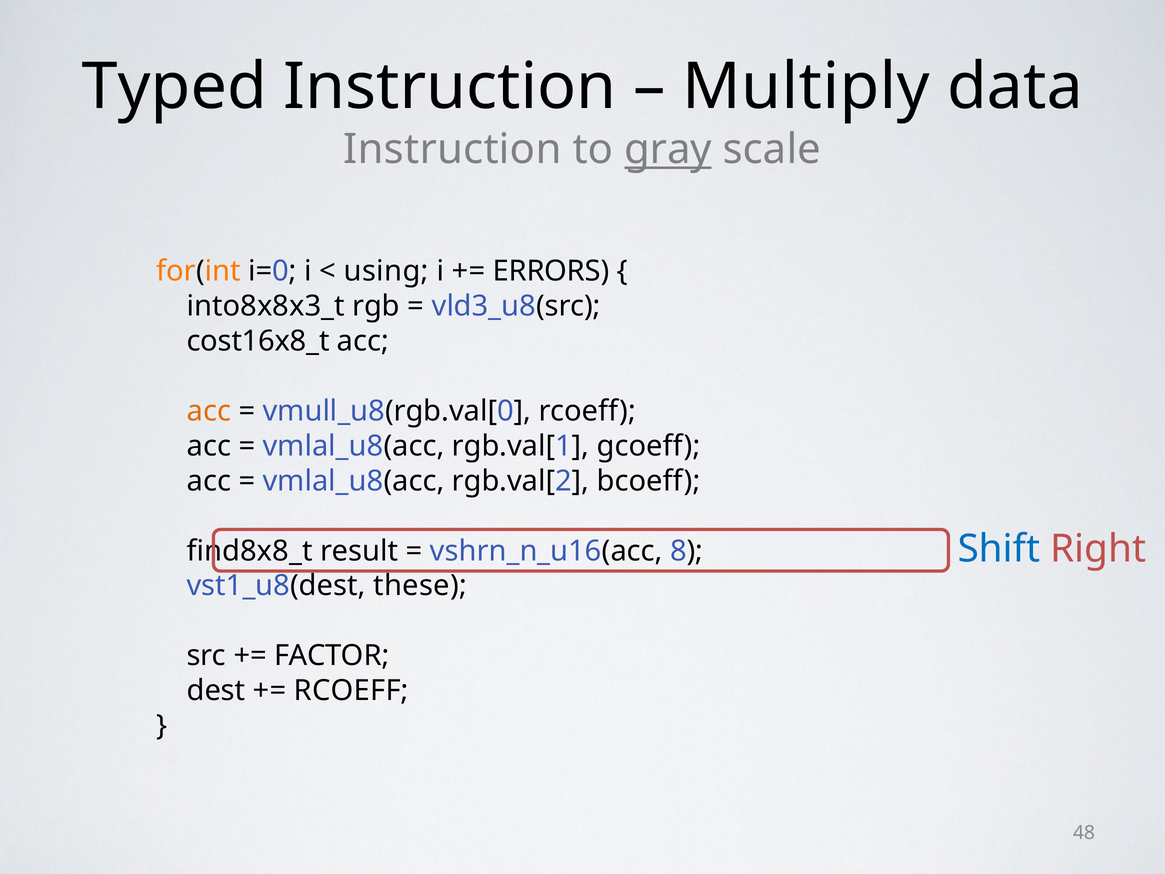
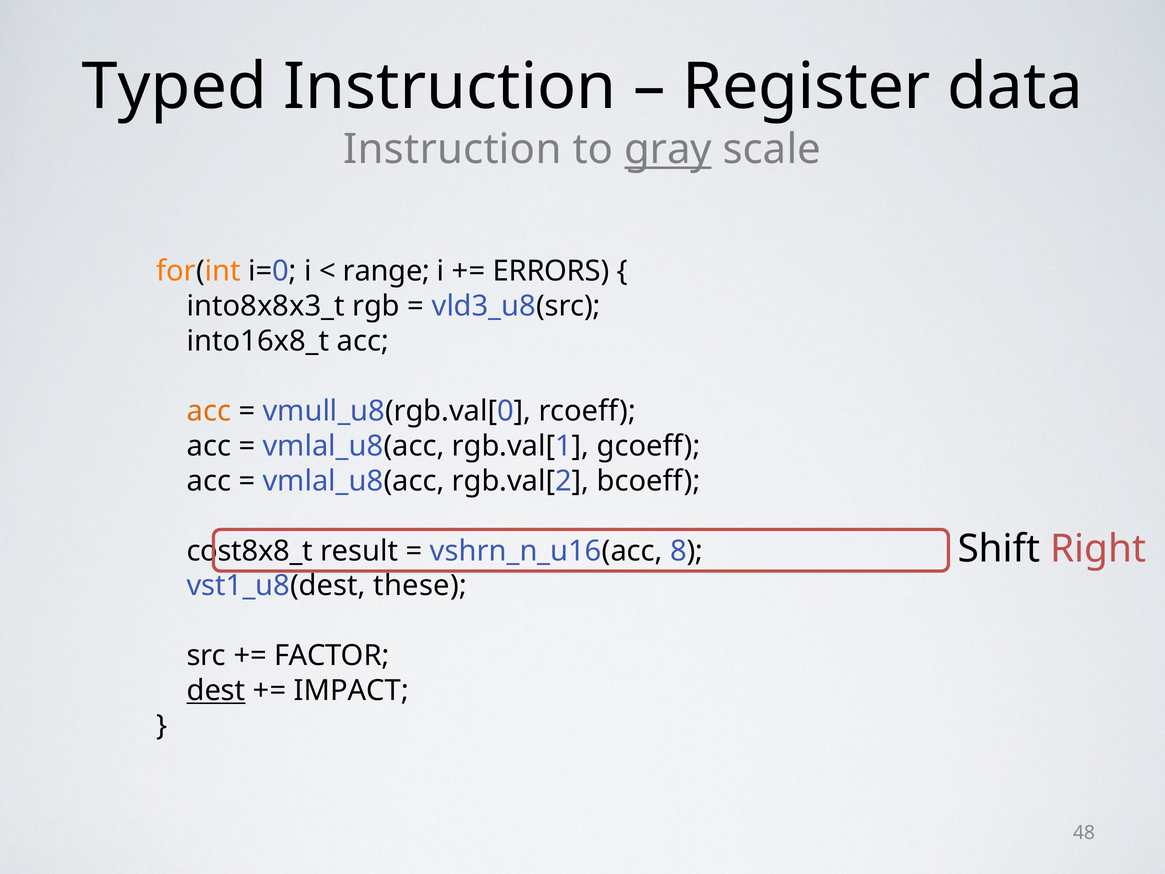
Multiply: Multiply -> Register
using: using -> range
cost16x8_t: cost16x8_t -> into16x8_t
Shift colour: blue -> black
find8x8_t: find8x8_t -> cost8x8_t
dest underline: none -> present
RCOEFF at (351, 691): RCOEFF -> IMPACT
